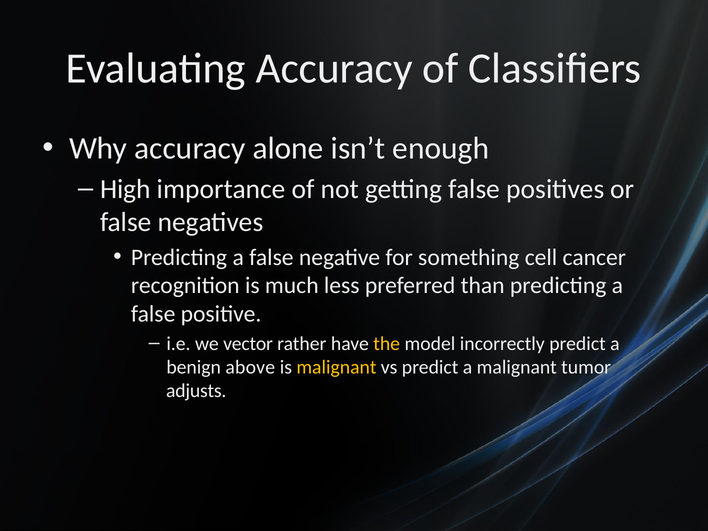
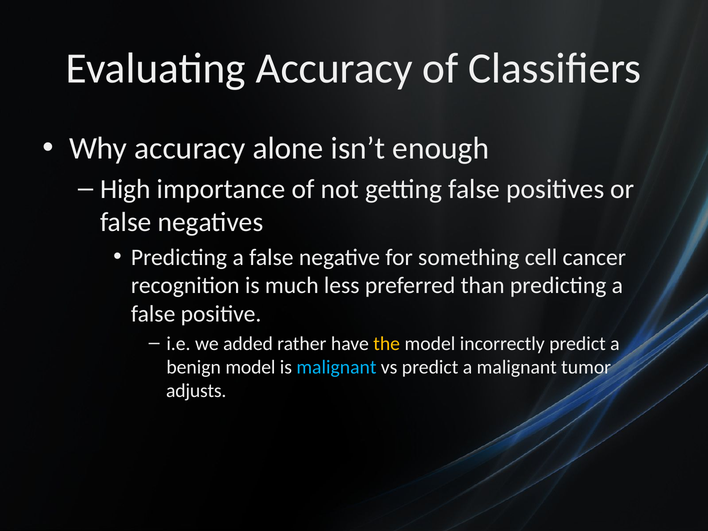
vector: vector -> added
benign above: above -> model
malignant at (336, 367) colour: yellow -> light blue
